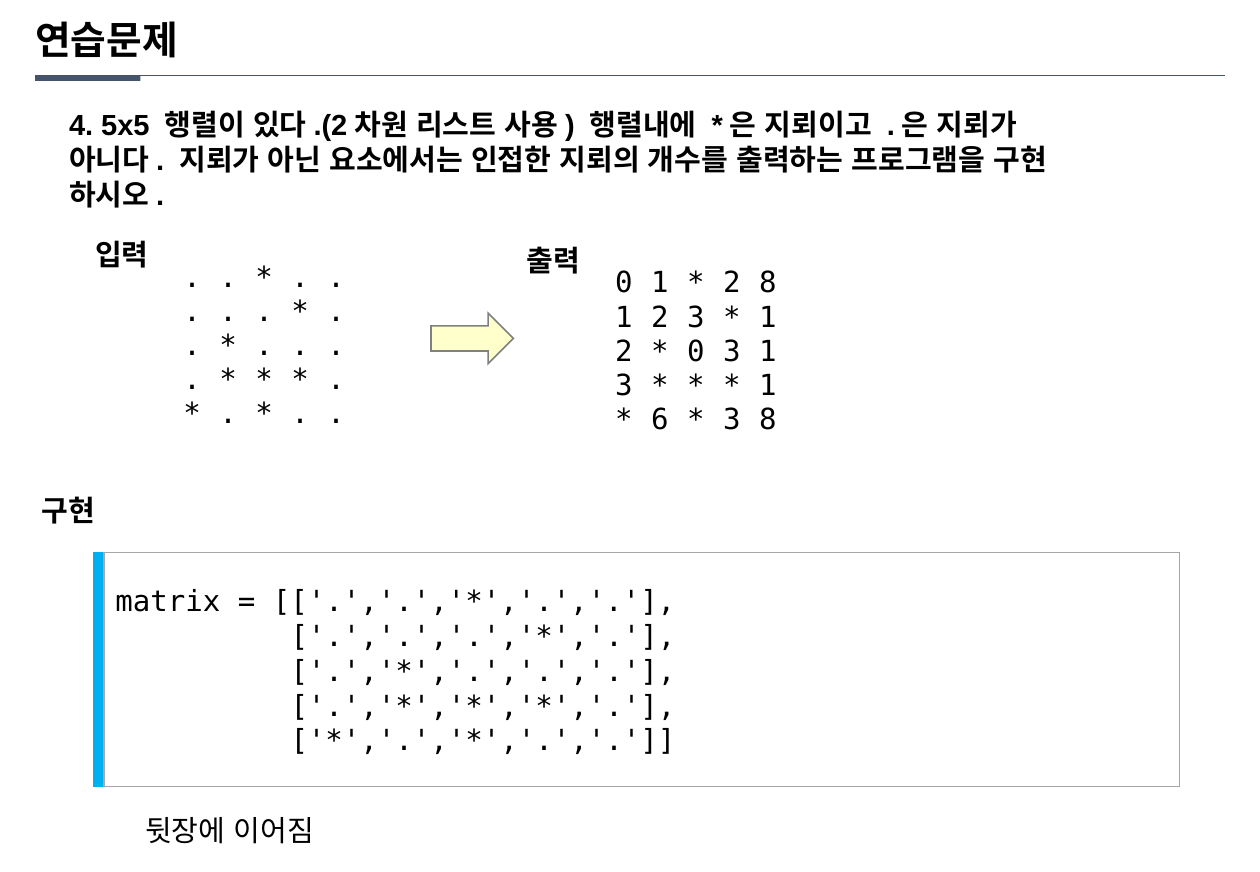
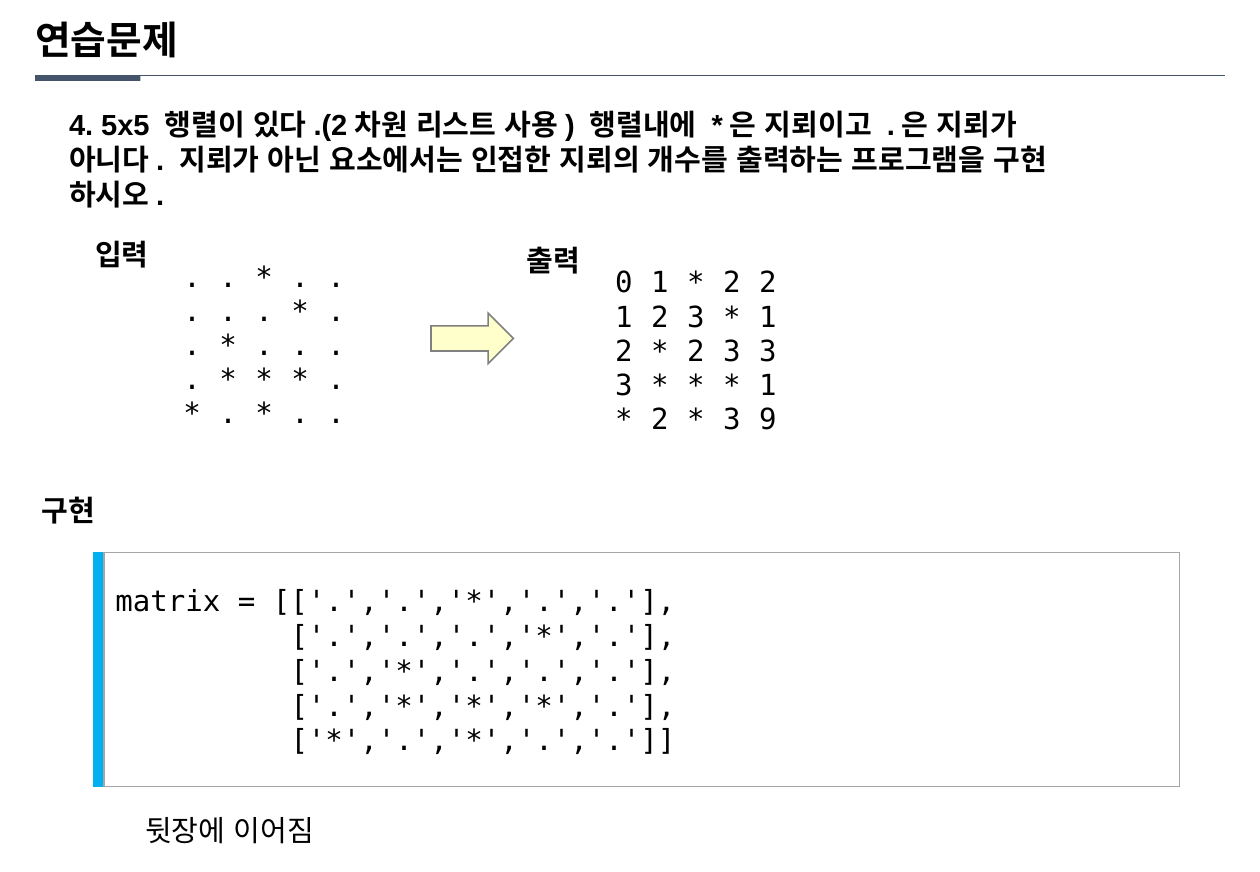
2 8: 8 -> 2
0 at (696, 352): 0 -> 2
1 at (768, 352): 1 -> 3
6 at (660, 420): 6 -> 2
3 8: 8 -> 9
